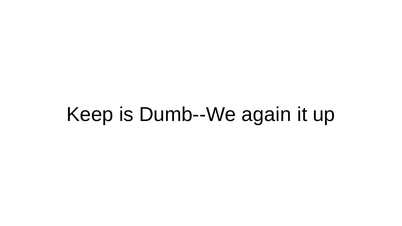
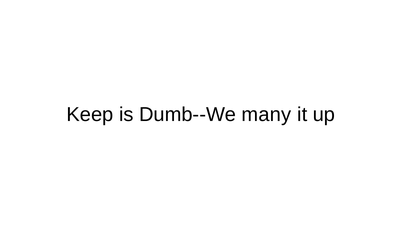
again: again -> many
